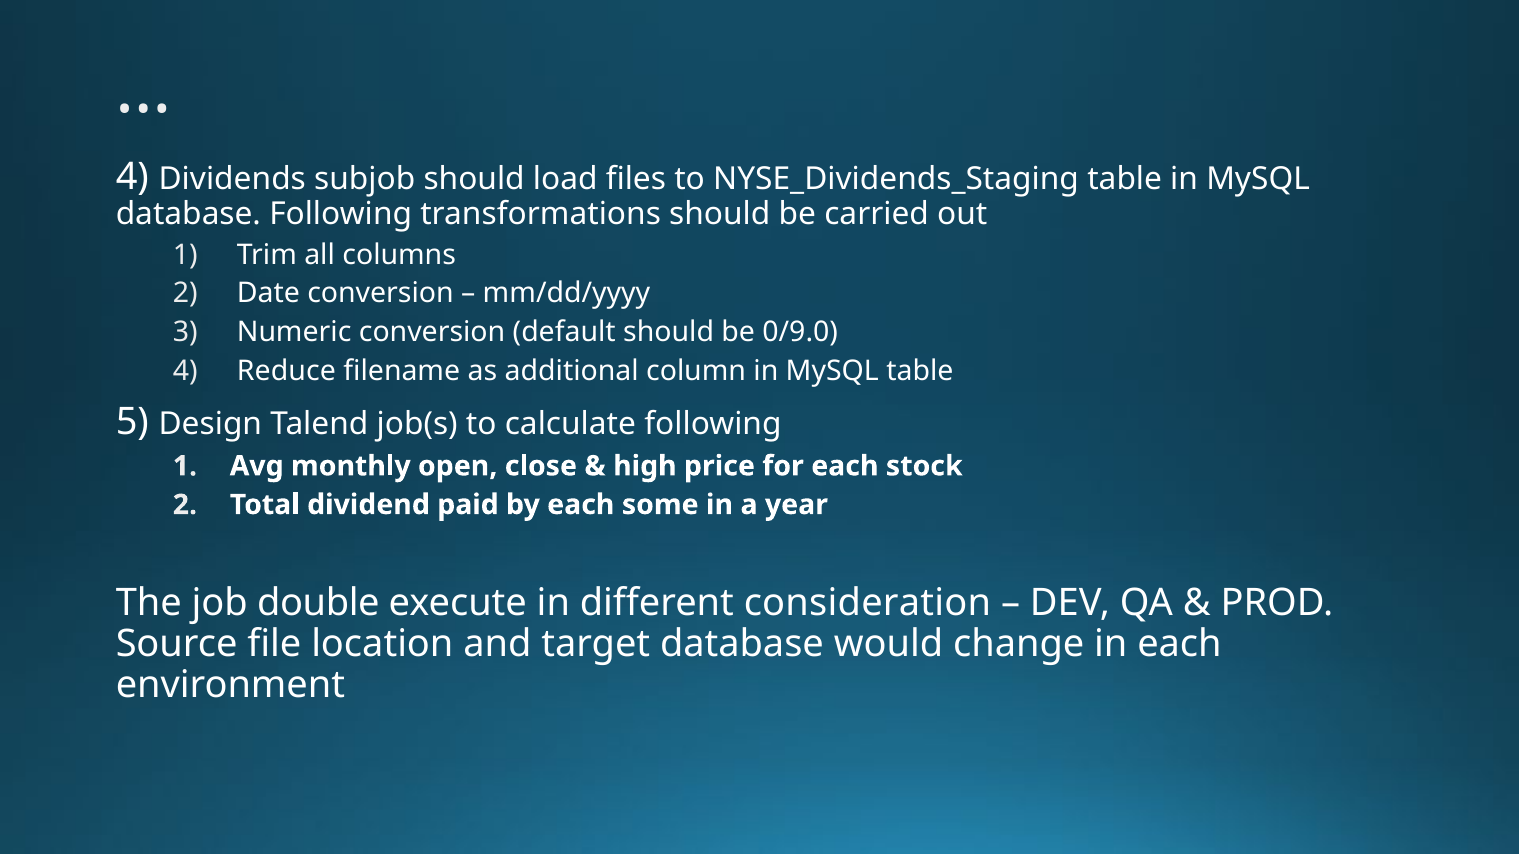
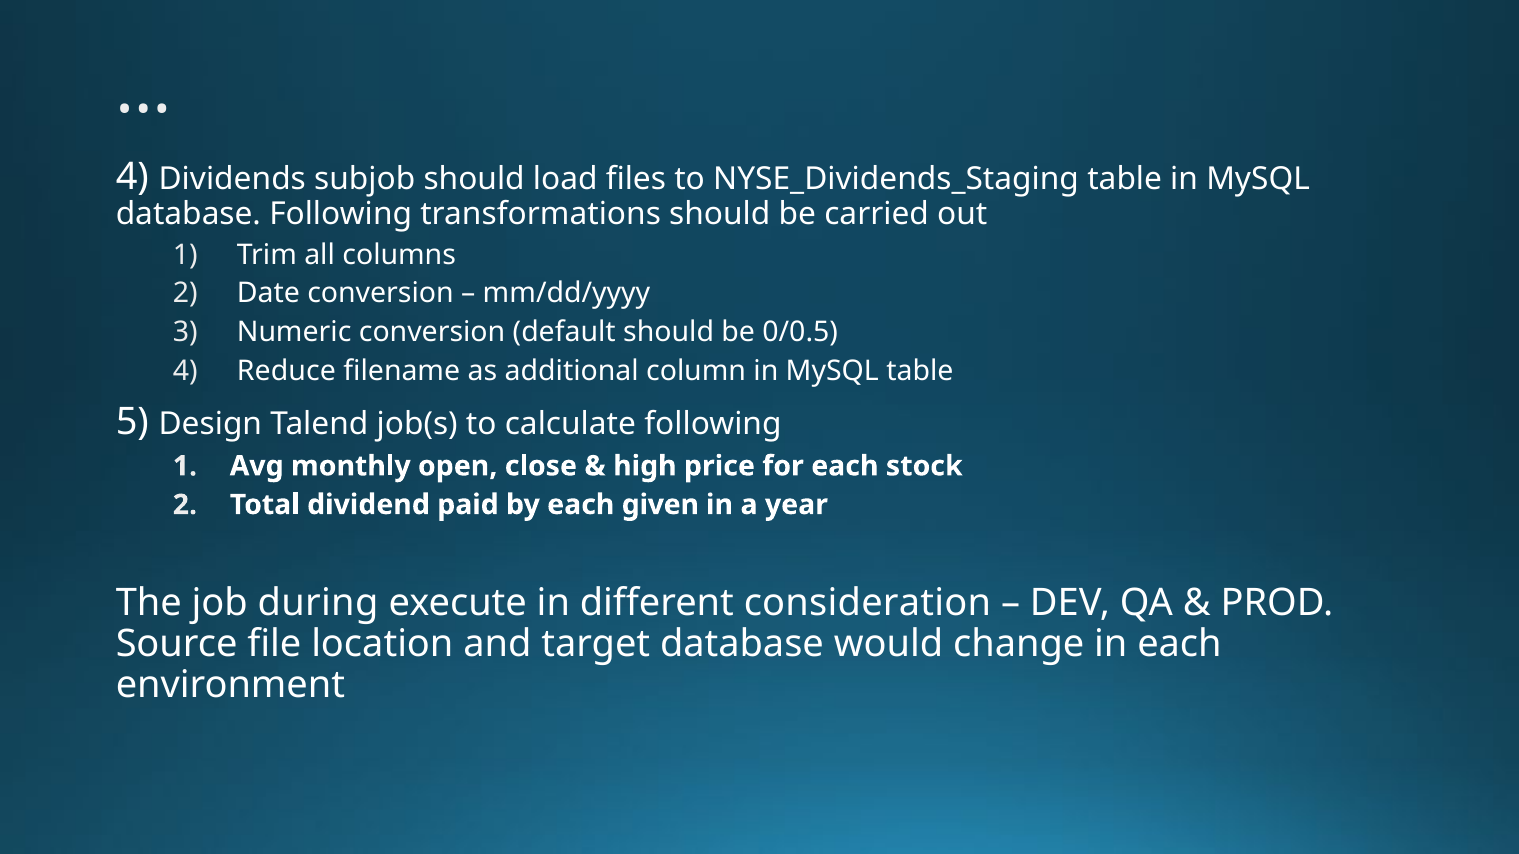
0/9.0: 0/9.0 -> 0/0.5
some: some -> given
double: double -> during
